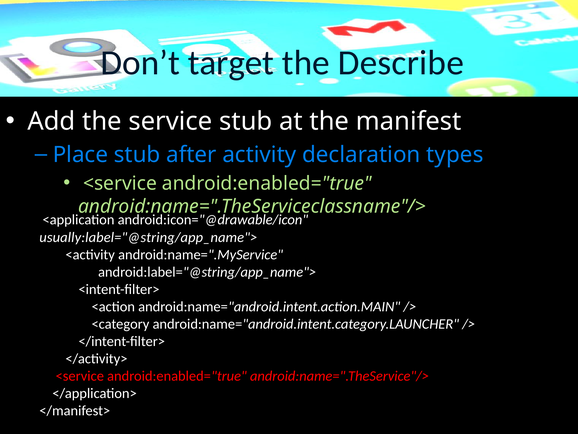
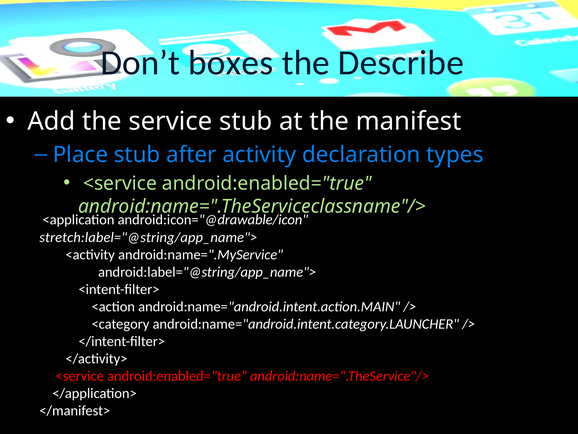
target: target -> boxes
usually:label="@string/app_name">: usually:label="@string/app_name"> -> stretch:label="@string/app_name">
